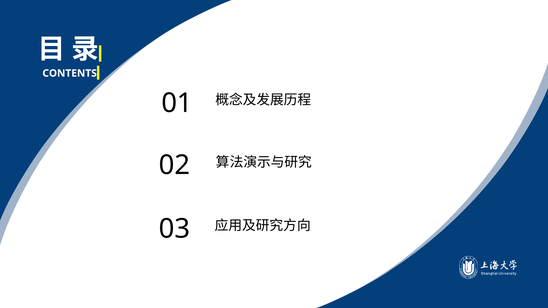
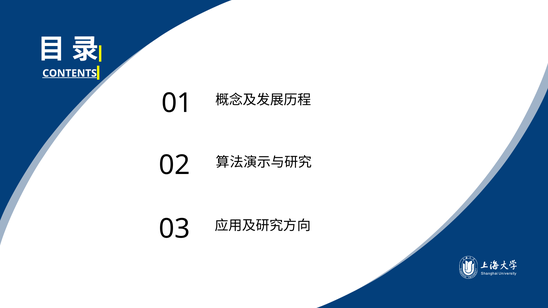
CONTENTS underline: none -> present
